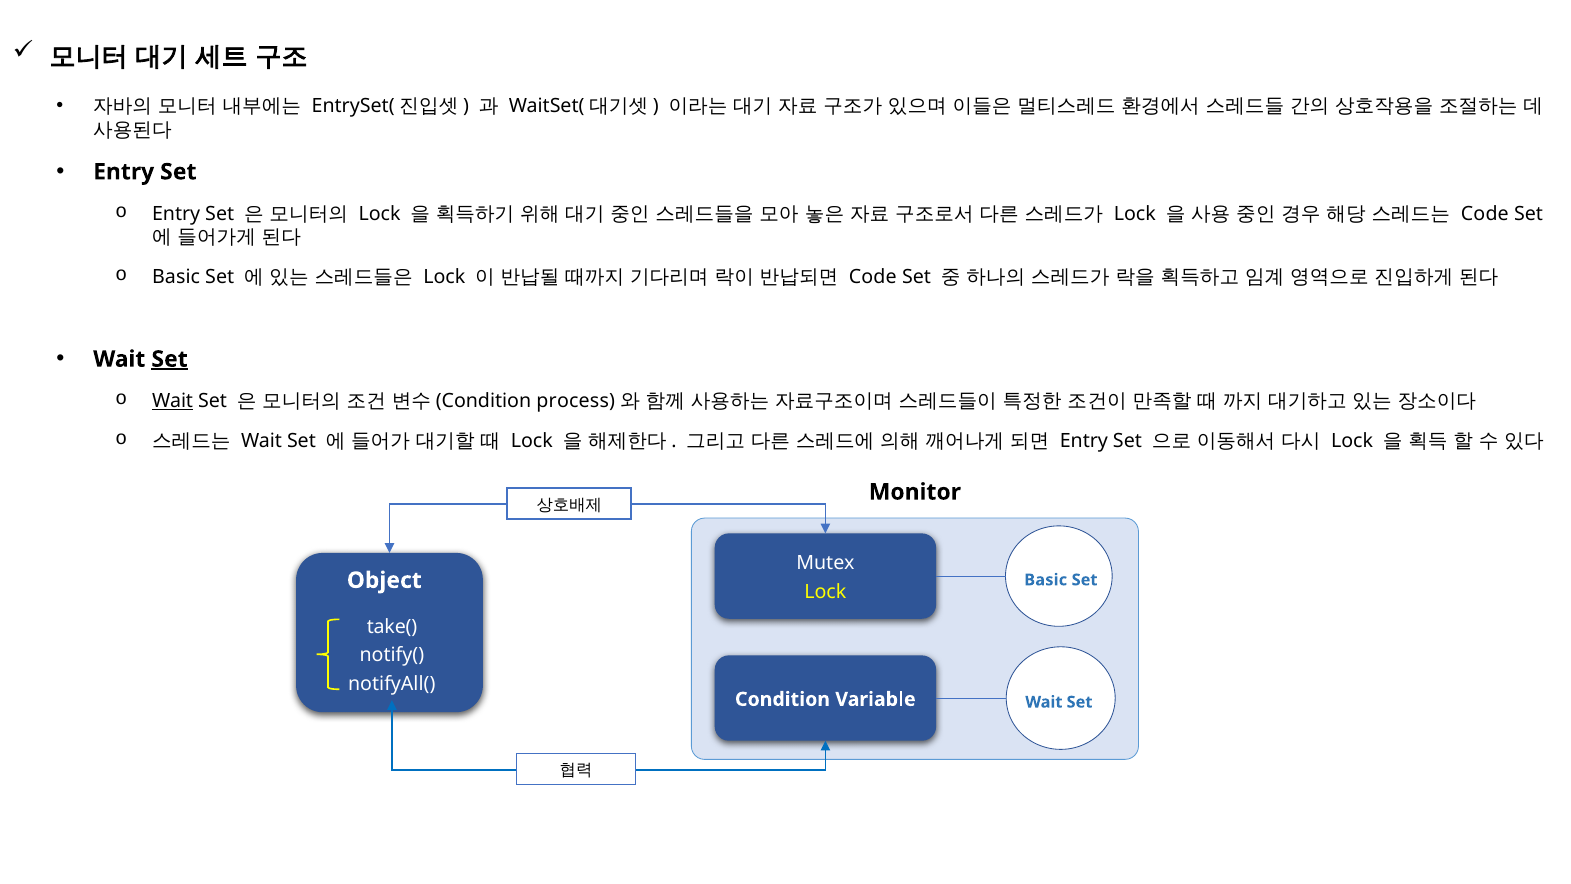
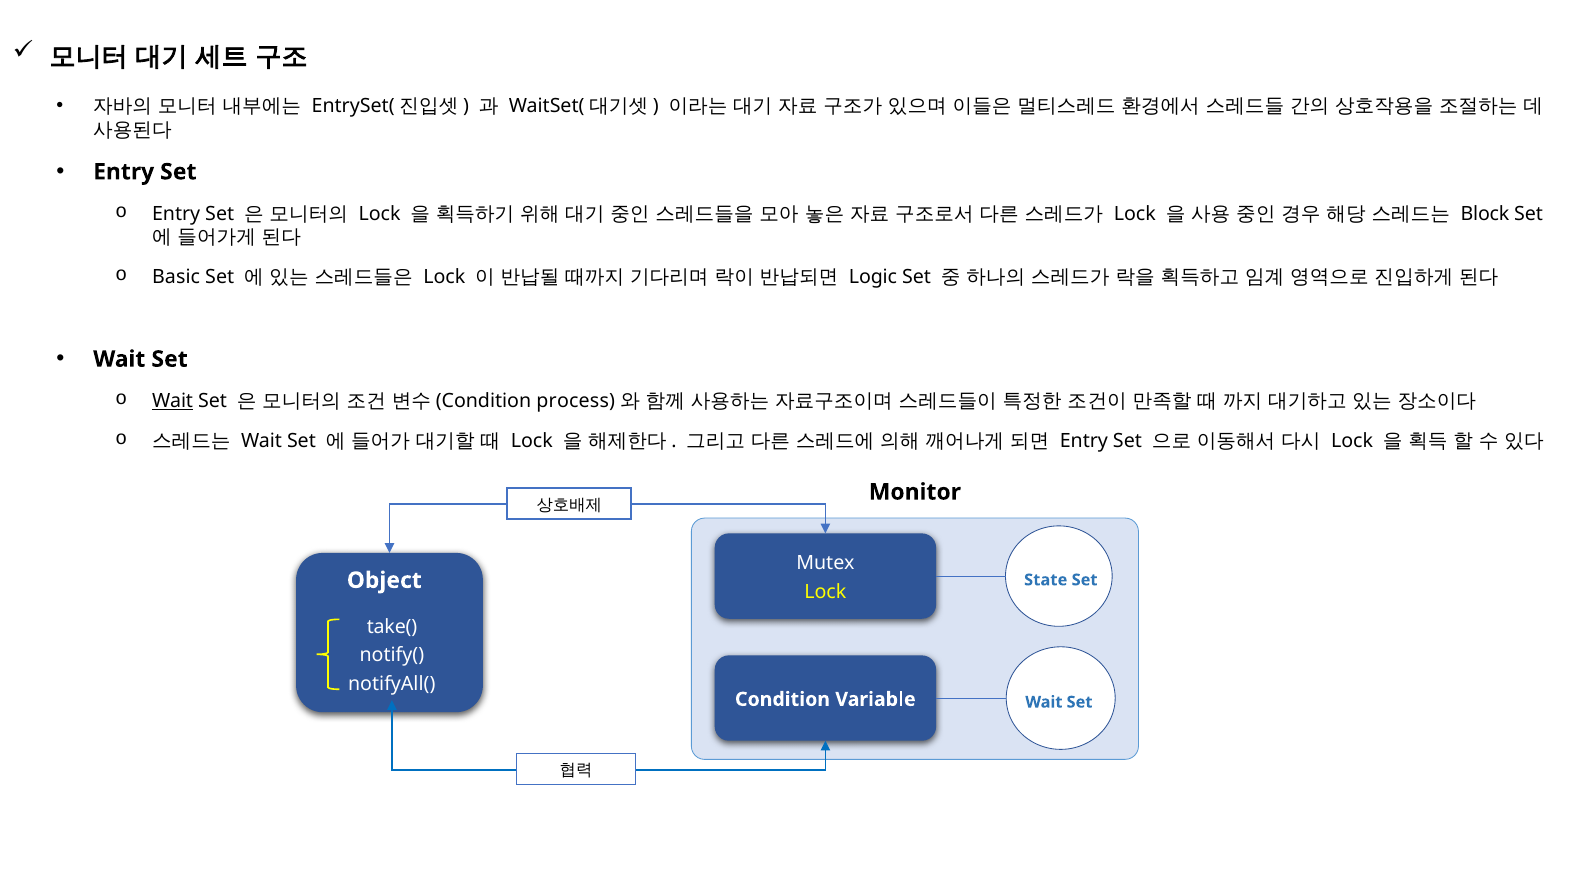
Code at (1485, 213): Code -> Block
Code at (873, 277): Code -> Logic
Set at (170, 359) underline: present -> none
Object Basic: Basic -> State
